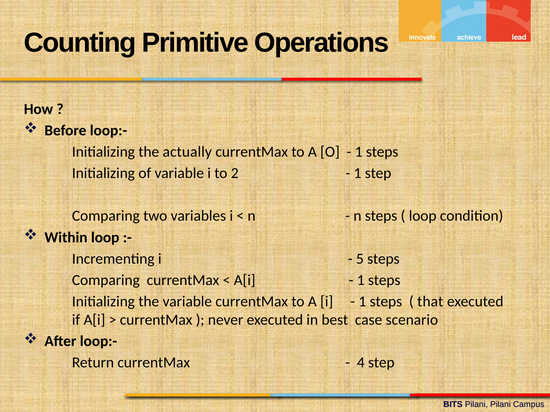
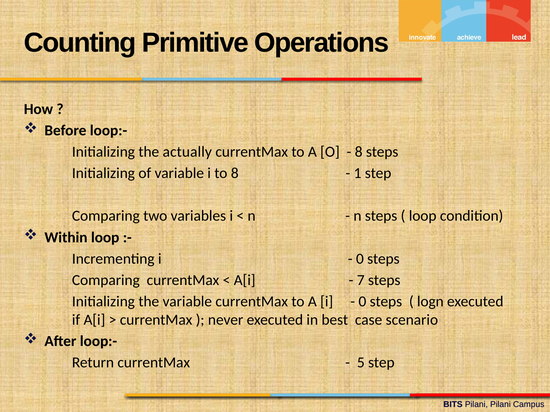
1 at (359, 152): 1 -> 8
to 2: 2 -> 8
5 at (360, 259): 5 -> 0
1 at (361, 280): 1 -> 7
1 at (362, 302): 1 -> 0
that: that -> logn
4: 4 -> 5
